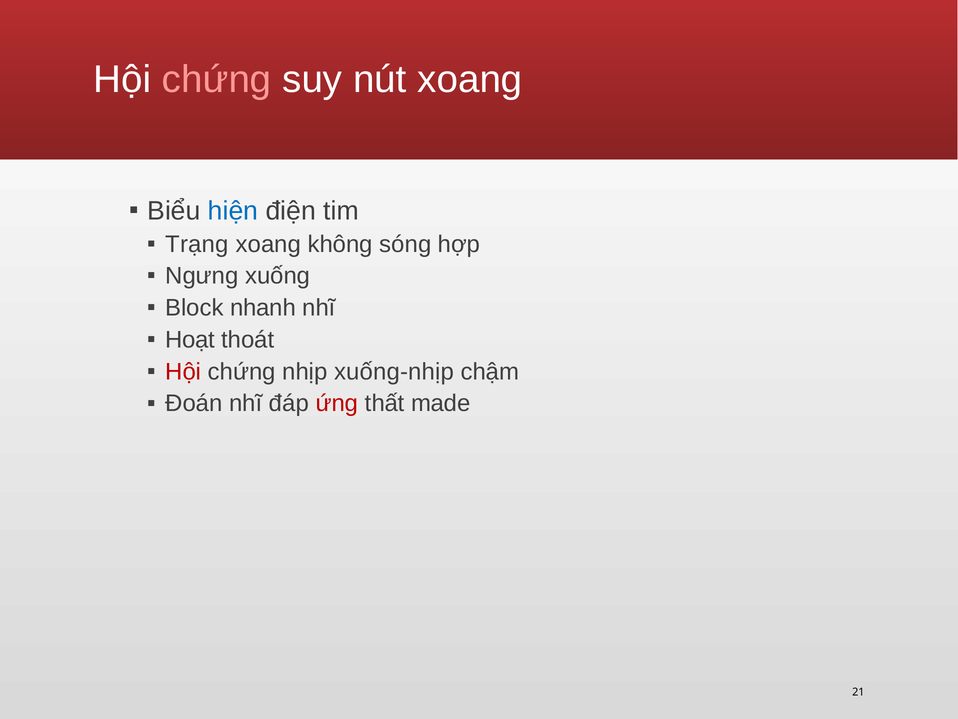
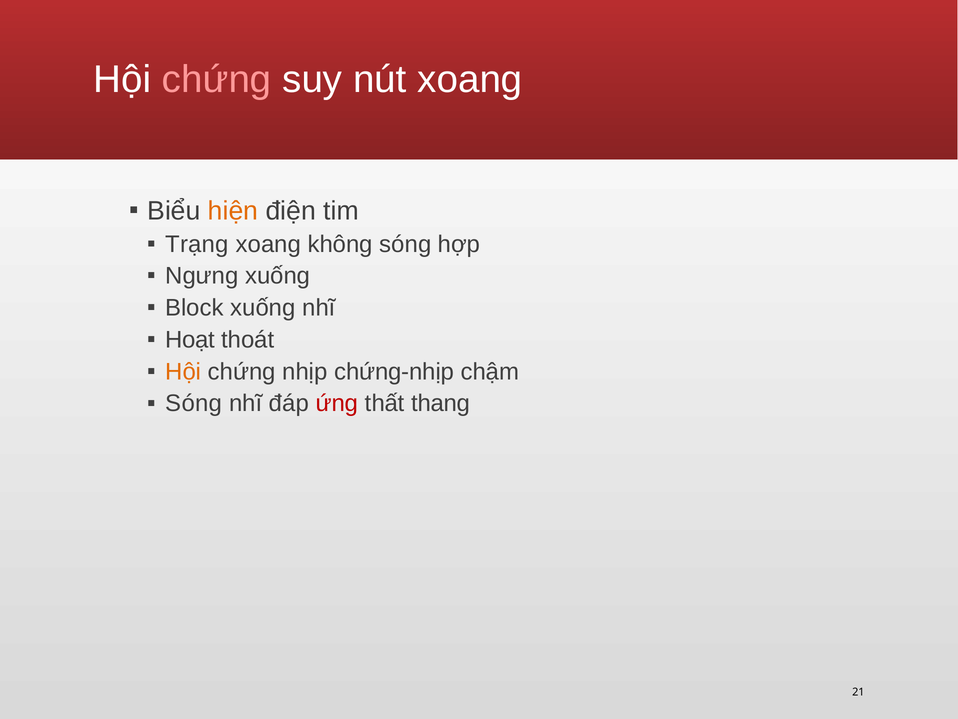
hiện colour: blue -> orange
Block nhanh: nhanh -> xuống
Hội at (183, 371) colour: red -> orange
xuống-nhịp: xuống-nhịp -> chứng-nhịp
Đoán at (194, 403): Đoán -> Sóng
made: made -> thang
